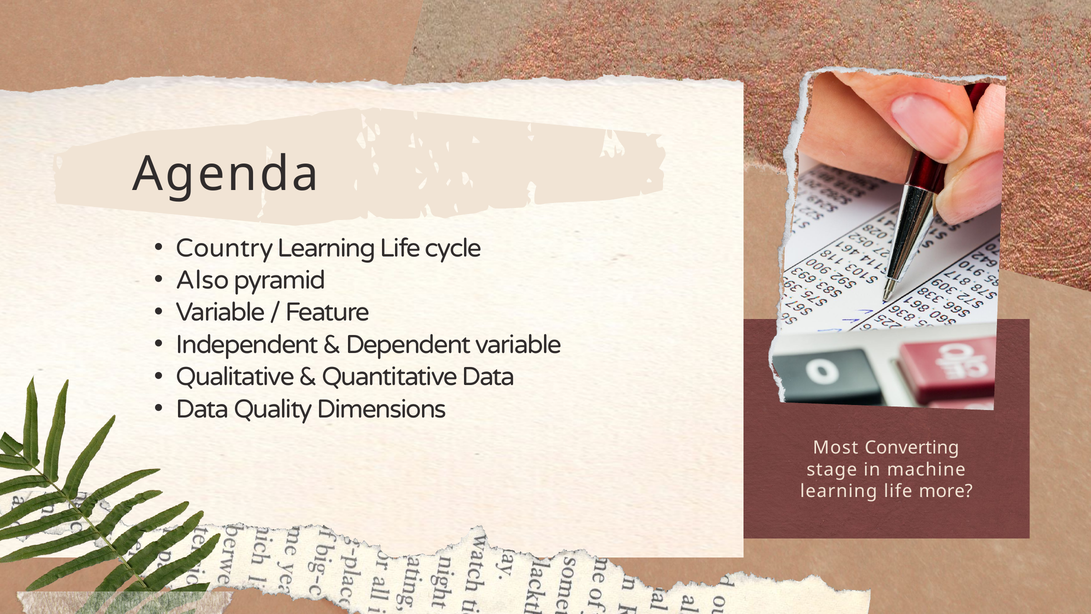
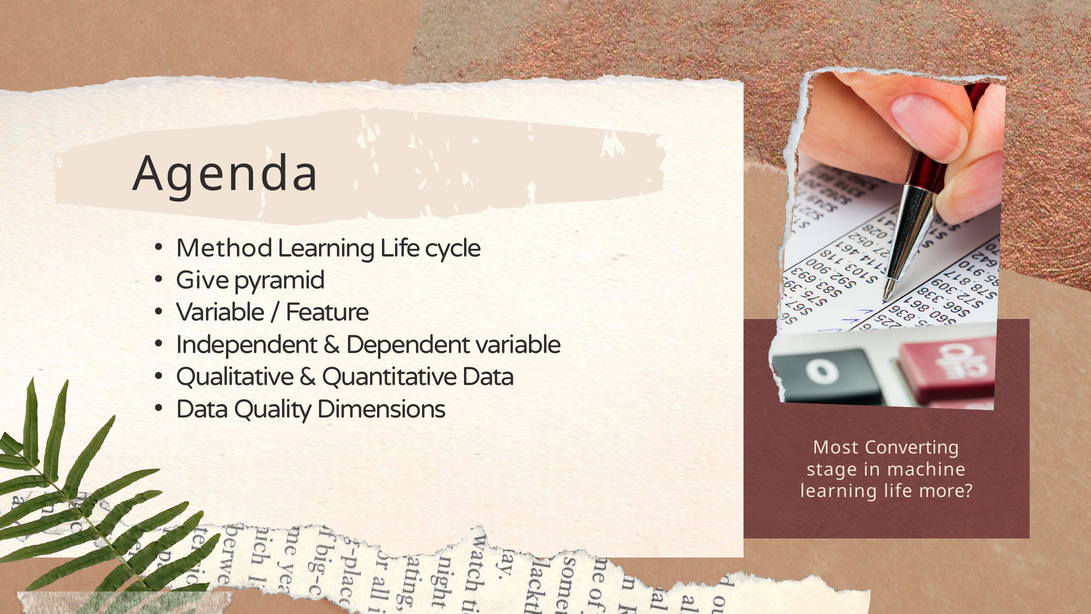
Country: Country -> Method
Also: Also -> Give
